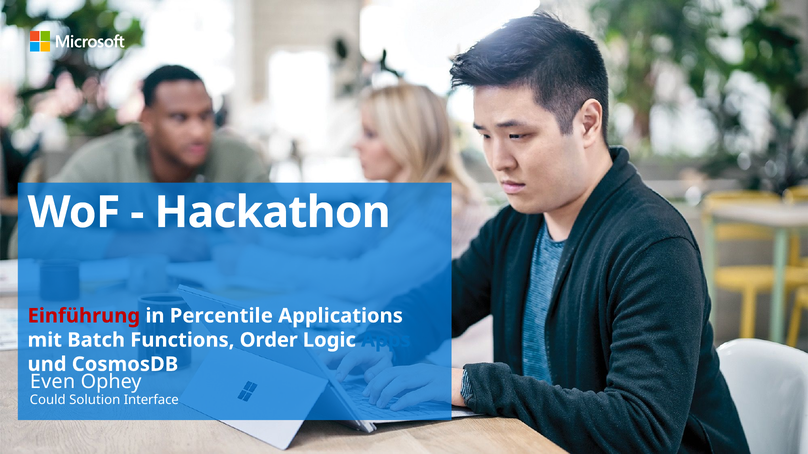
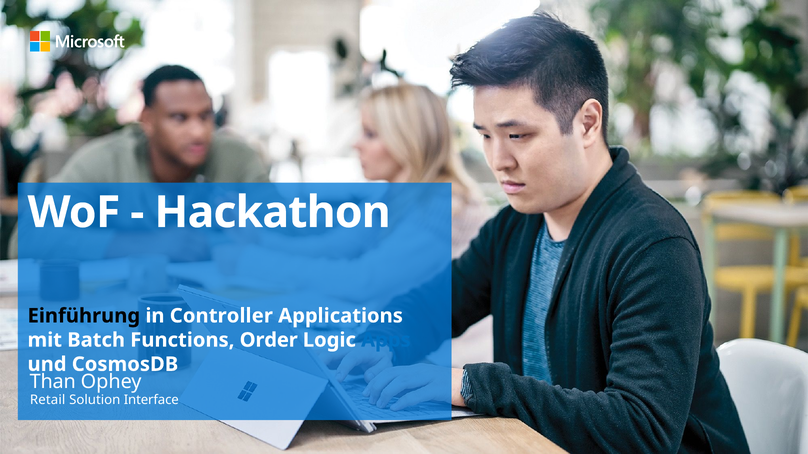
Einführung colour: red -> black
Percentile: Percentile -> Controller
Even: Even -> Than
Could: Could -> Retail
